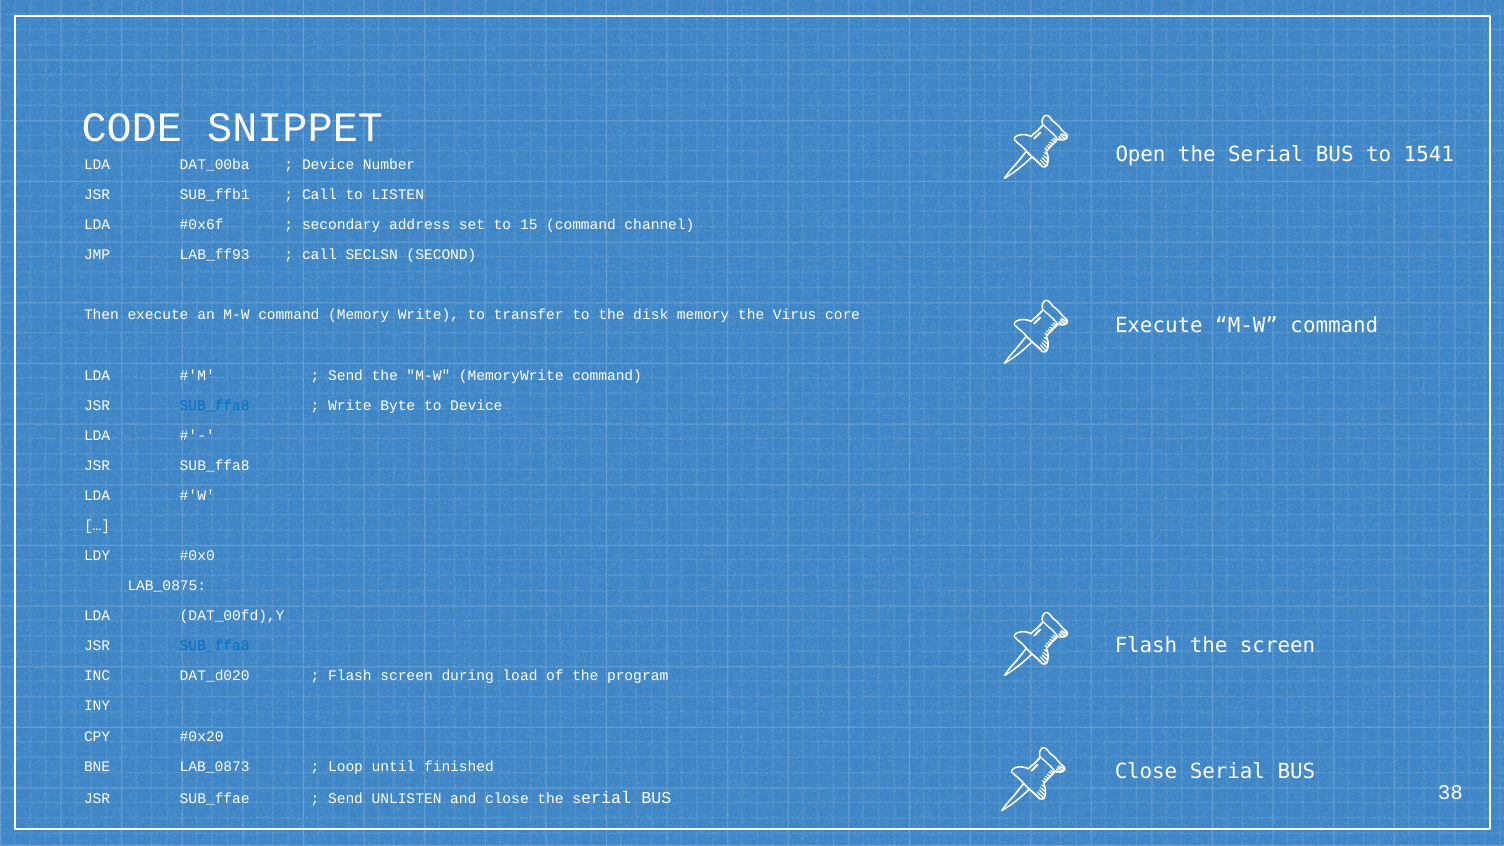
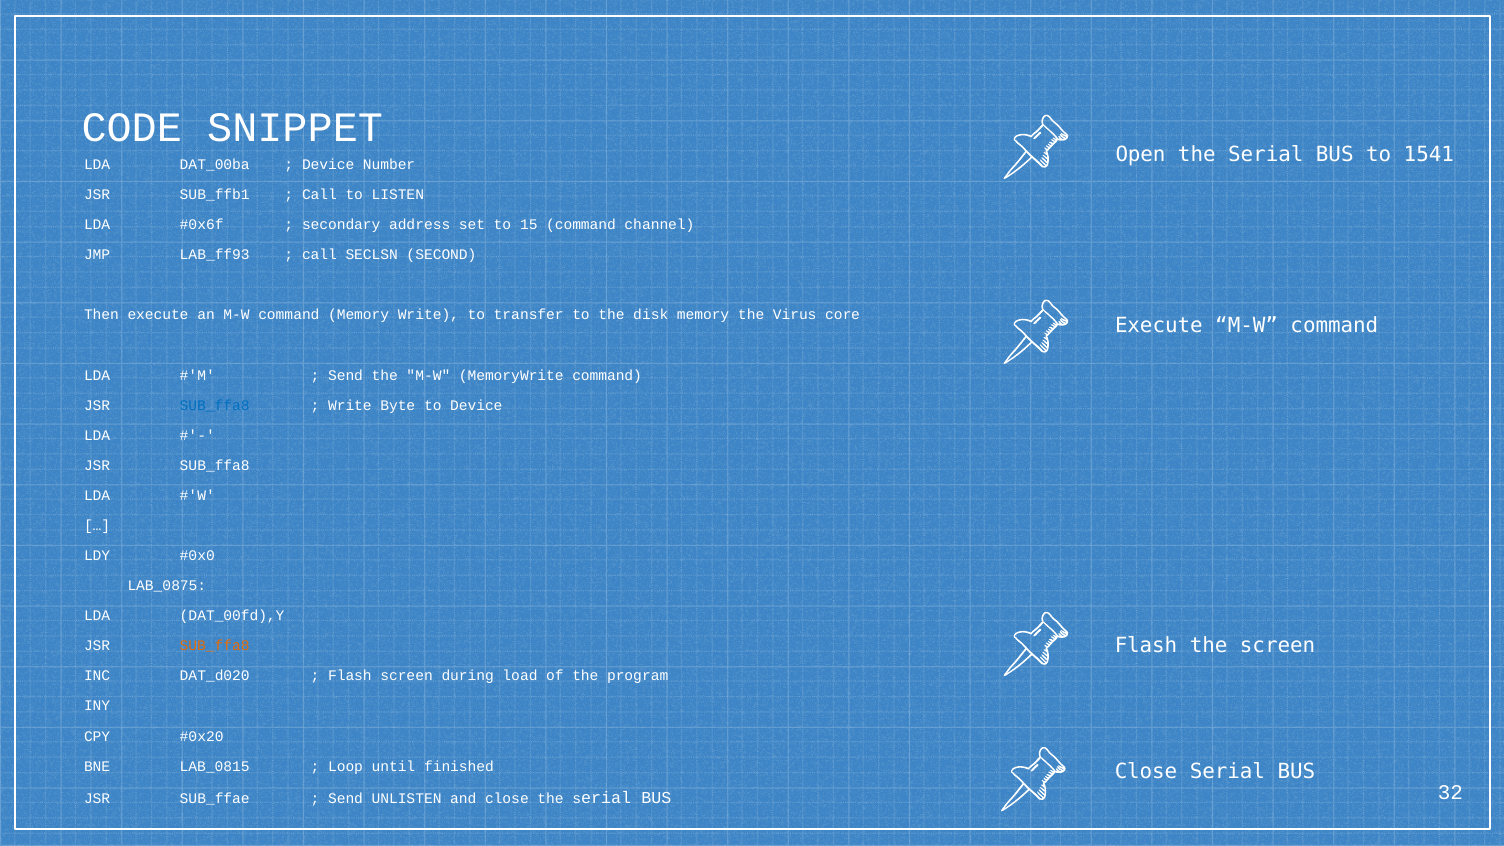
SUB_ffa8 at (215, 646) colour: blue -> orange
LAB_0873: LAB_0873 -> LAB_0815
38: 38 -> 32
